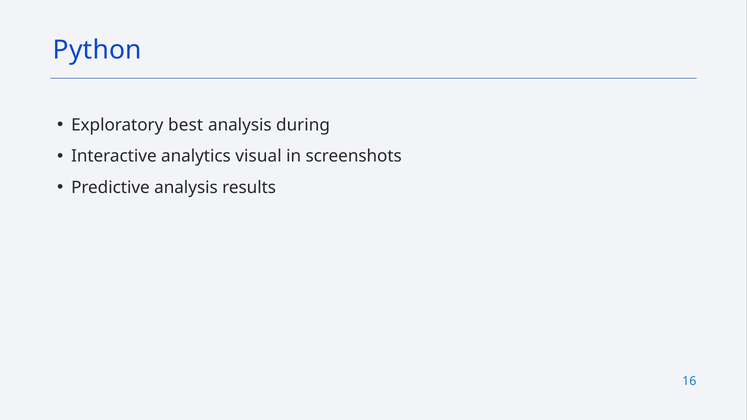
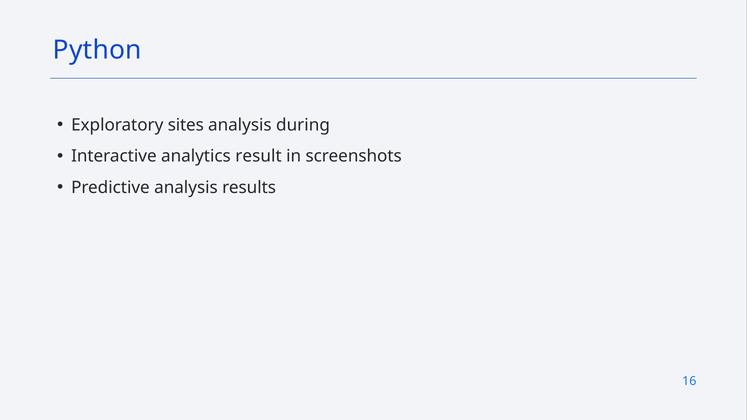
best: best -> sites
visual: visual -> result
